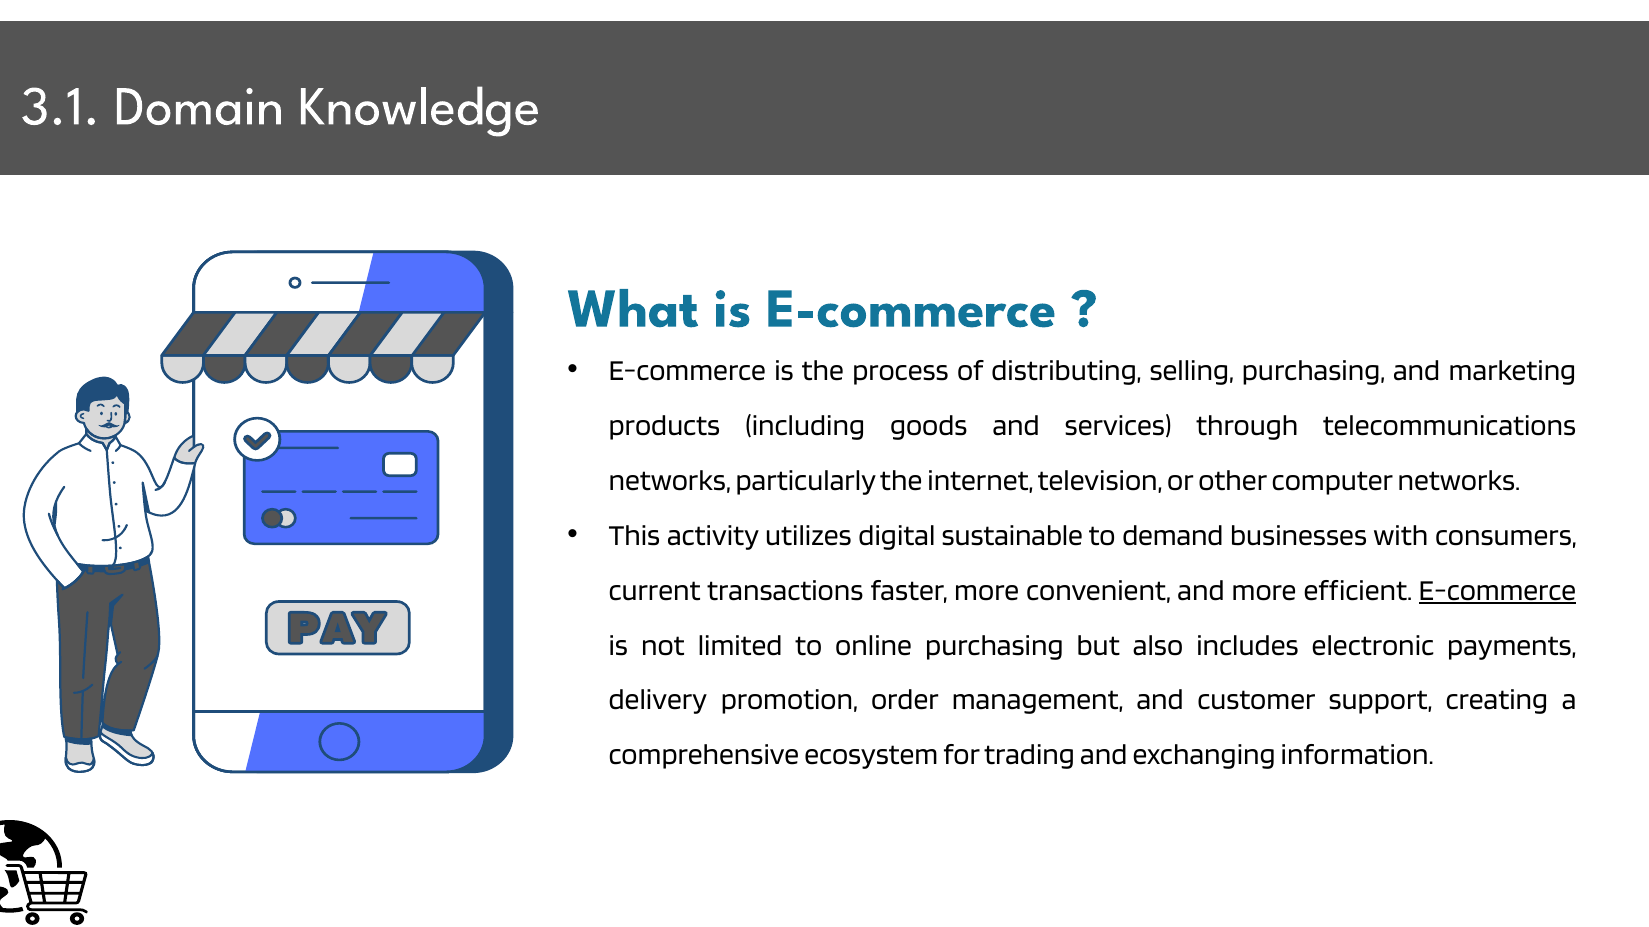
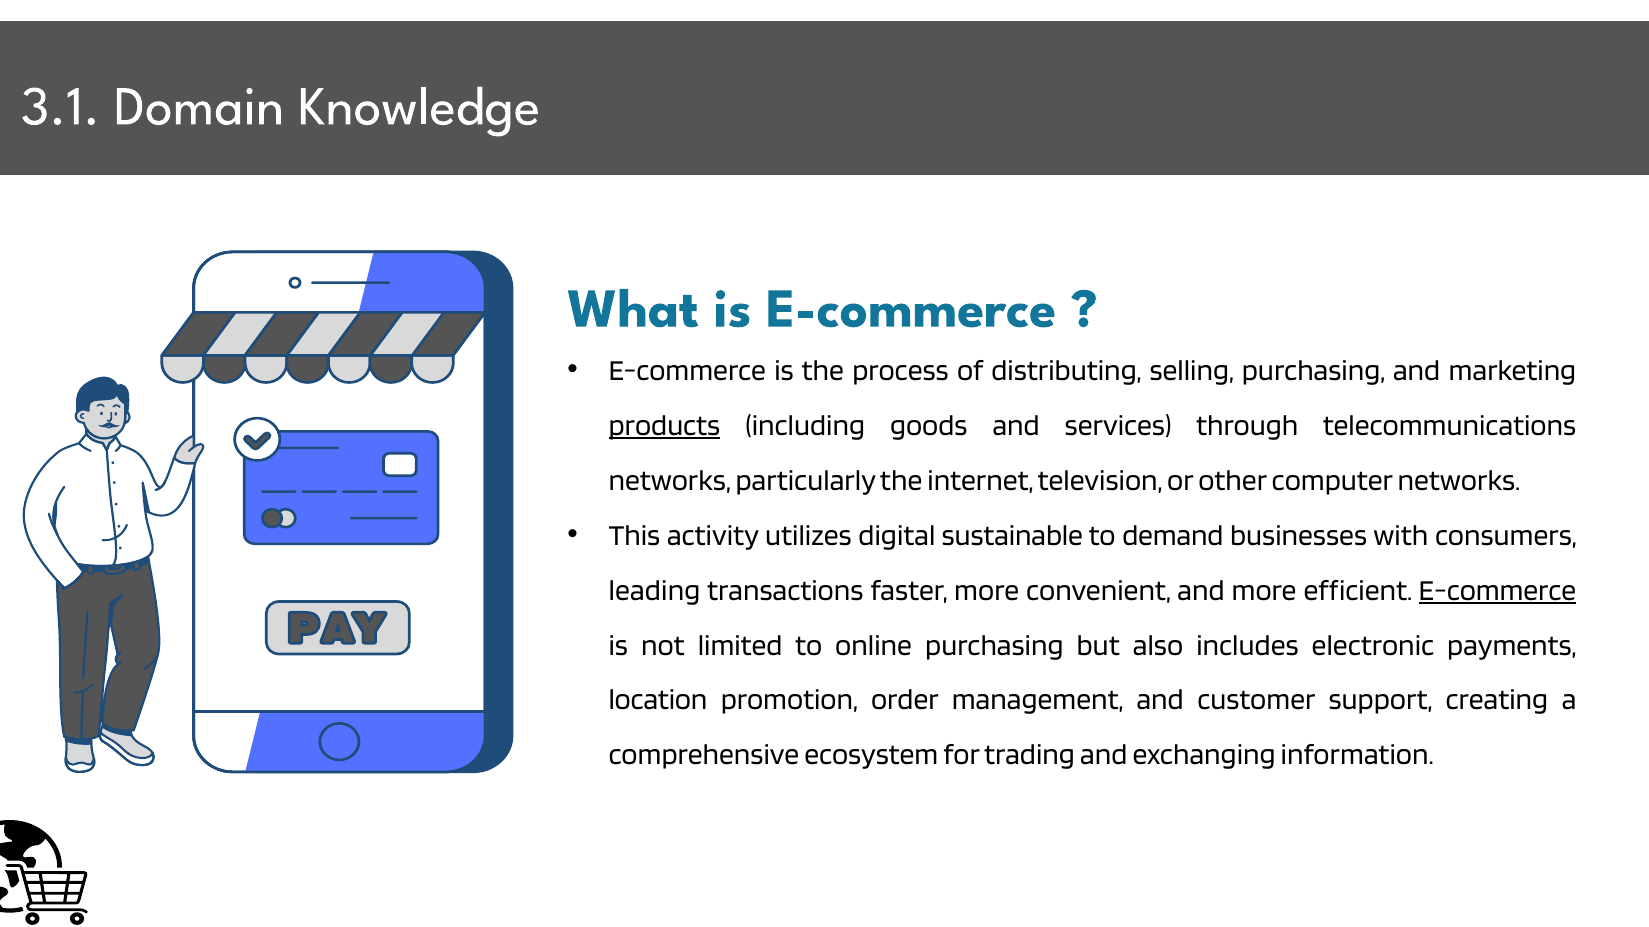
products underline: none -> present
current: current -> leading
delivery: delivery -> location
